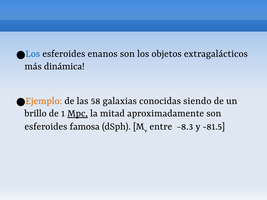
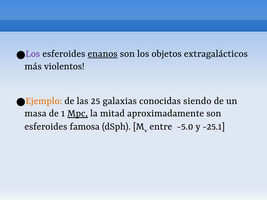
Los at (33, 53) colour: blue -> purple
enanos underline: none -> present
dinámica: dinámica -> violentos
58: 58 -> 25
brillo: brillo -> masa
-8.3: -8.3 -> -5.0
-81.5: -81.5 -> -25.1
